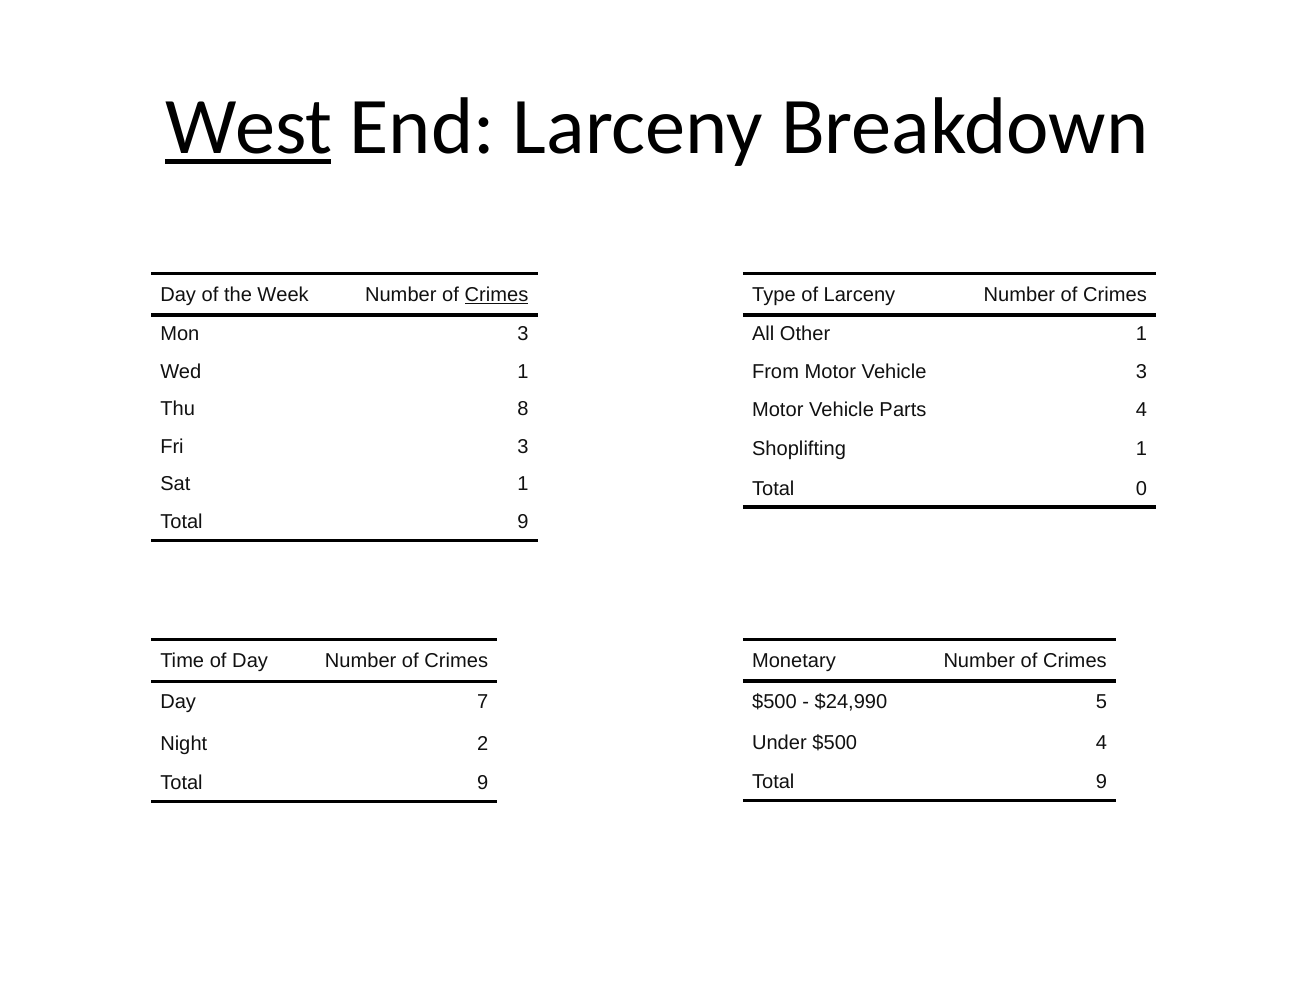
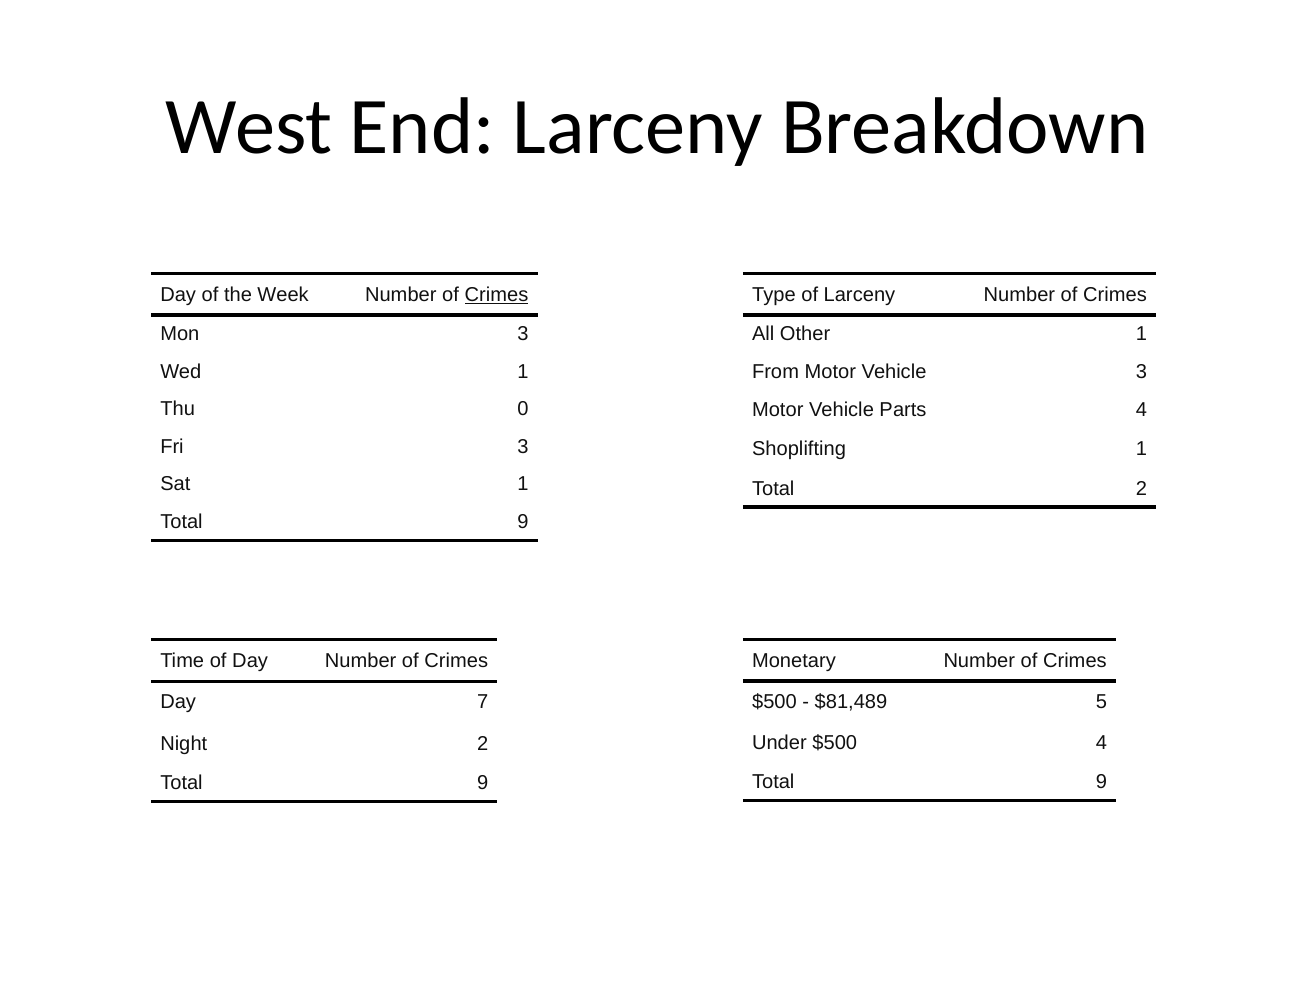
West underline: present -> none
8: 8 -> 0
Total 0: 0 -> 2
$24,990: $24,990 -> $81,489
